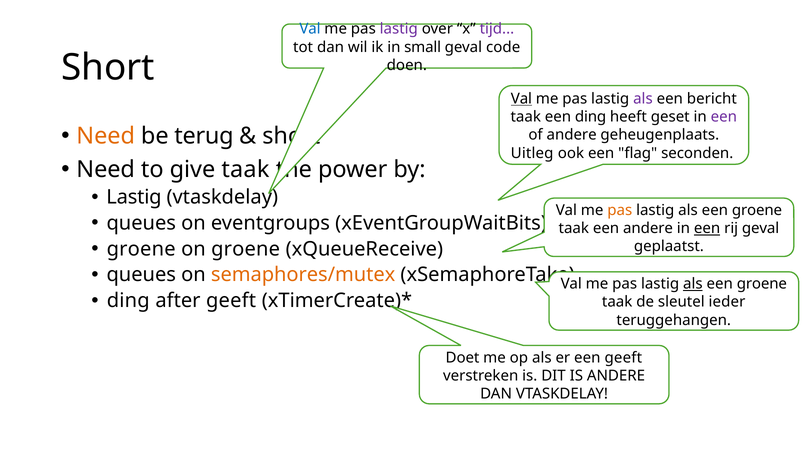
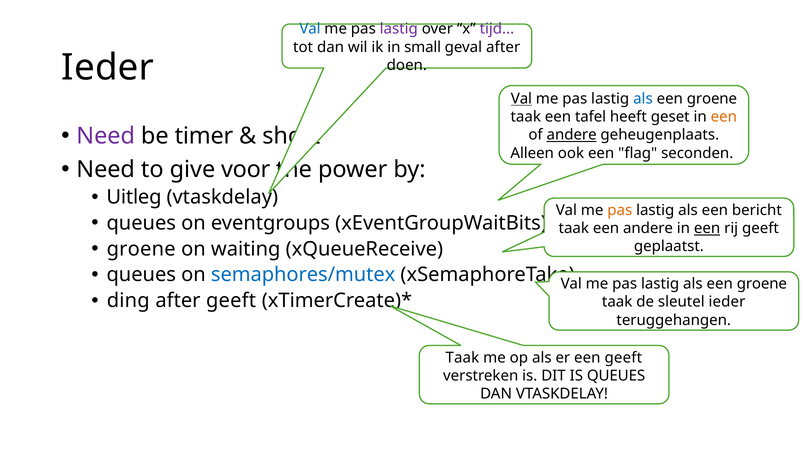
geval code: code -> after
Short at (108, 68): Short -> Ieder
als at (643, 99) colour: purple -> blue
bericht at (712, 99): bericht -> groene
een ding: ding -> tafel
een at (724, 117) colour: purple -> orange
Need at (106, 136) colour: orange -> purple
terug: terug -> timer
andere at (572, 135) underline: none -> present
Uitleg: Uitleg -> Alleen
give taak: taak -> voor
Lastig at (134, 197): Lastig -> Uitleg
groene at (757, 210): groene -> bericht
rij geval: geval -> geeft
on groene: groene -> waiting
semaphores/mutex colour: orange -> blue
als at (693, 284) underline: present -> none
Doet at (462, 358): Doet -> Taak
IS ANDERE: ANDERE -> QUEUES
